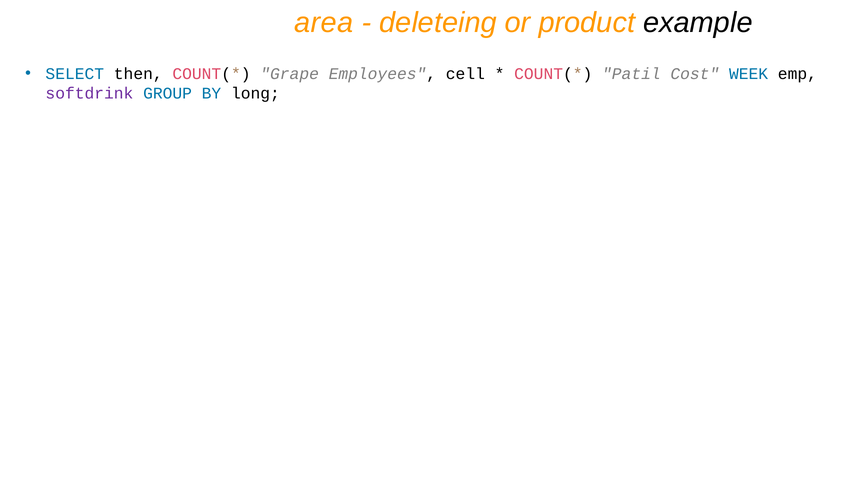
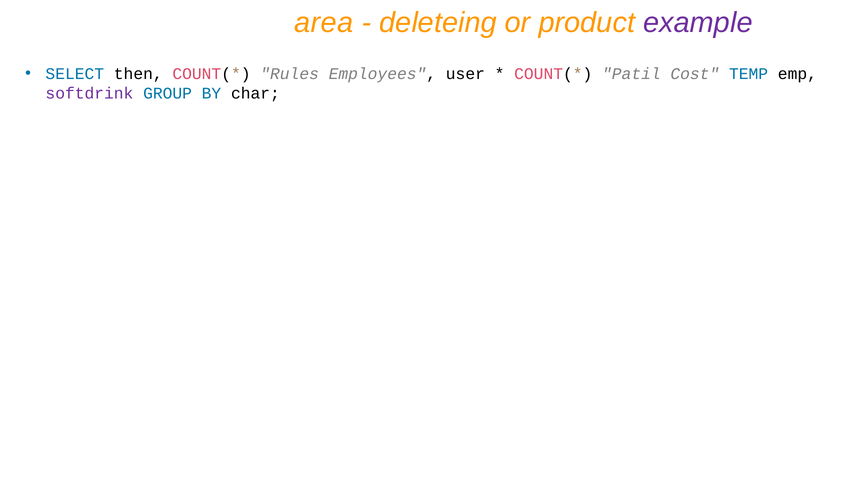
example colour: black -> purple
Grape: Grape -> Rules
cell: cell -> user
WEEK: WEEK -> TEMP
long: long -> char
